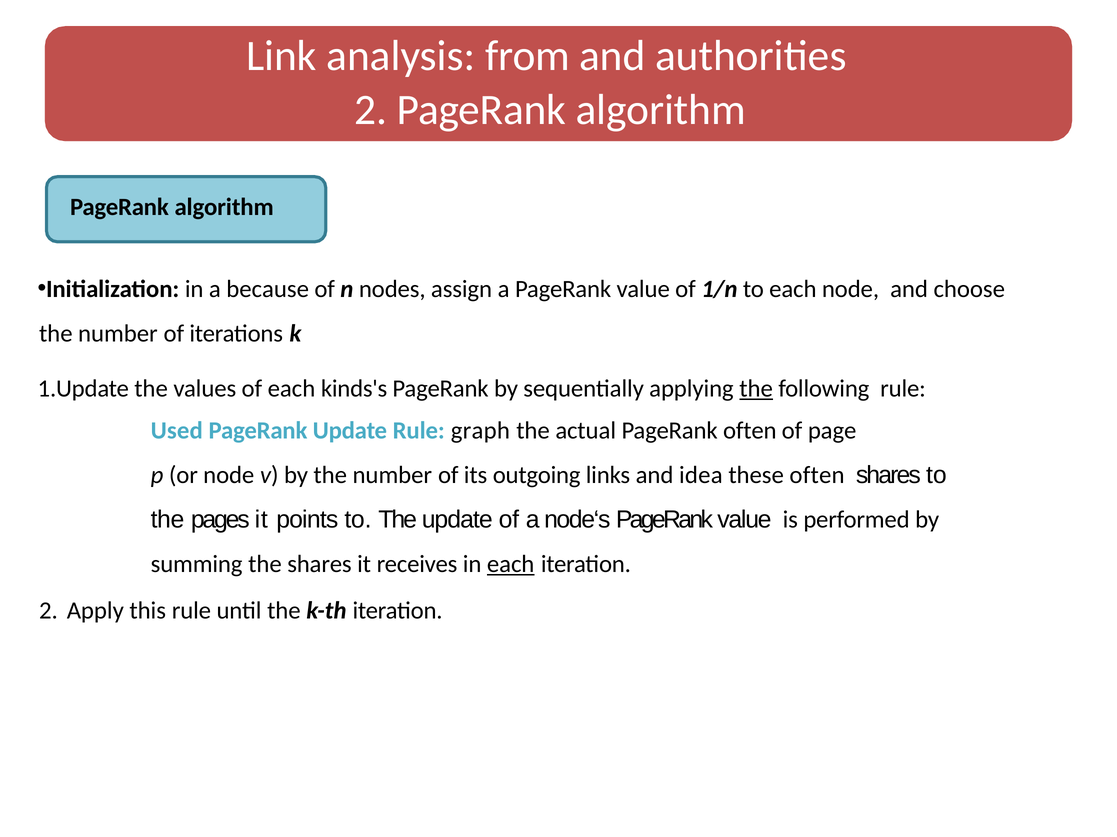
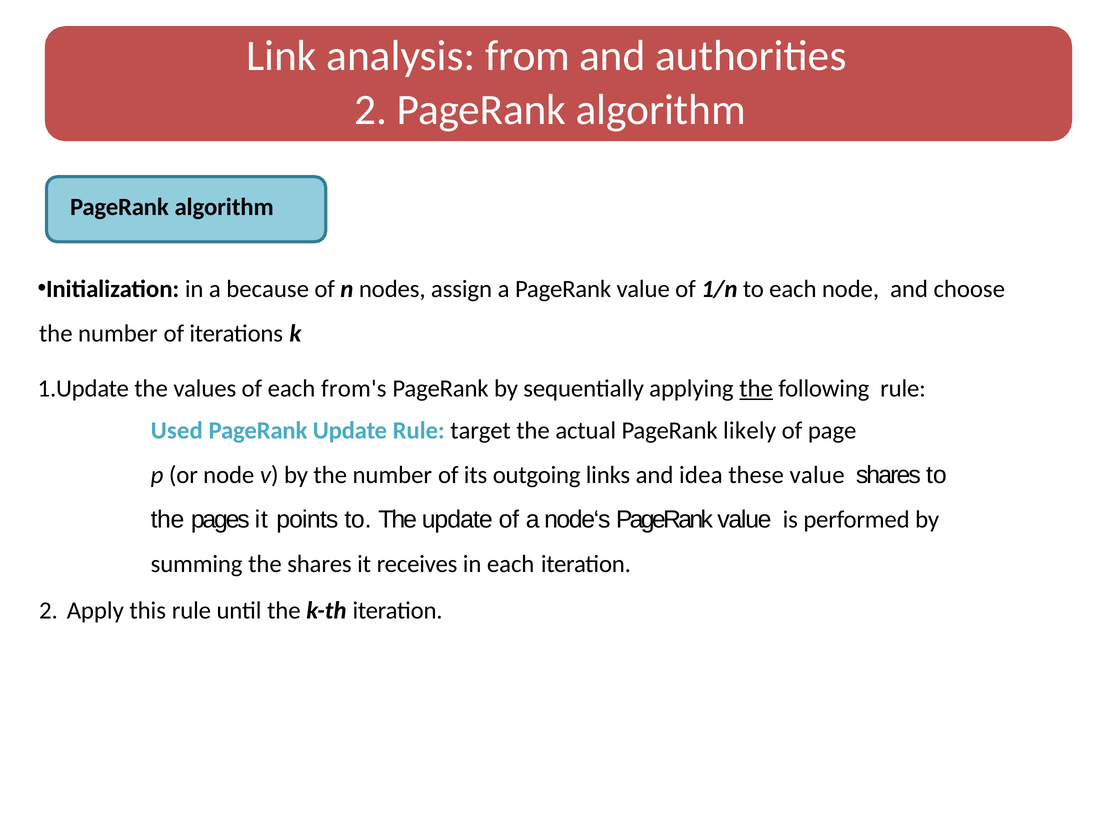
kinds's: kinds's -> from's
graph: graph -> target
PageRank often: often -> likely
these often: often -> value
each at (511, 565) underline: present -> none
